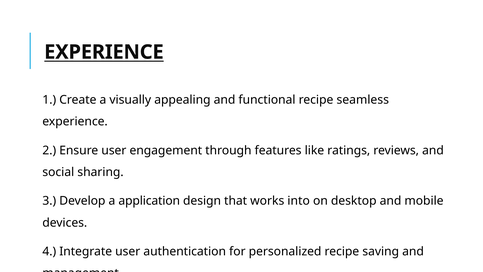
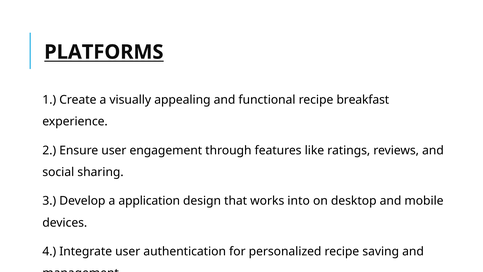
EXPERIENCE at (104, 52): EXPERIENCE -> PLATFORMS
seamless: seamless -> breakfast
